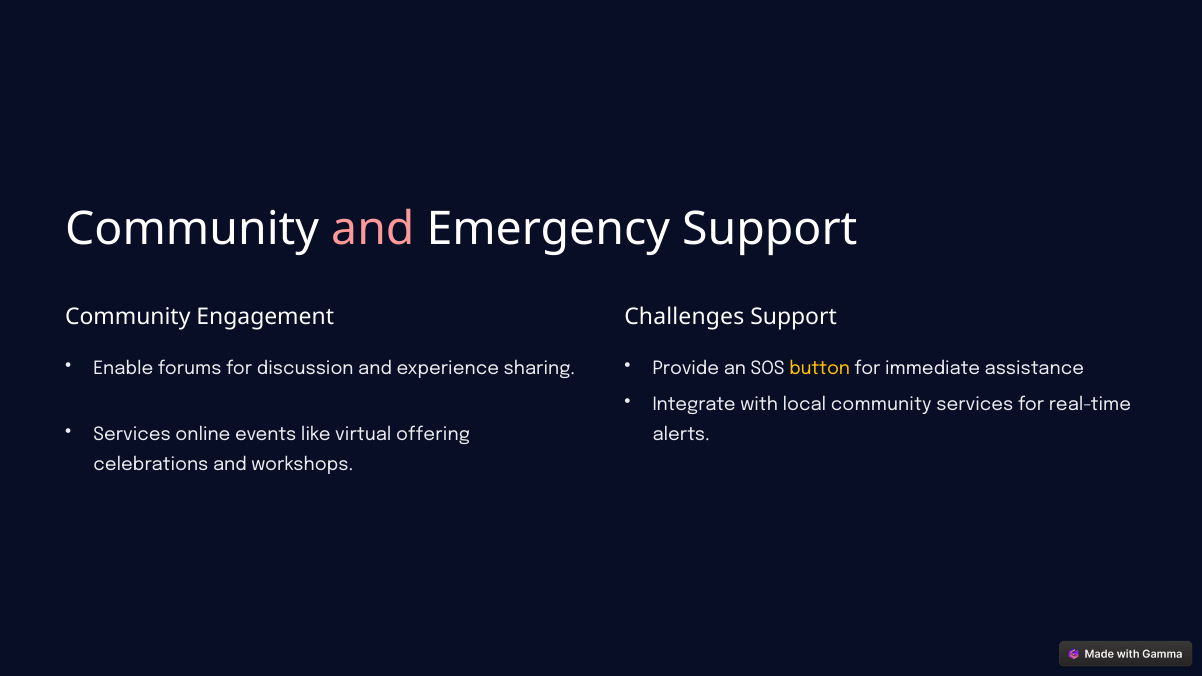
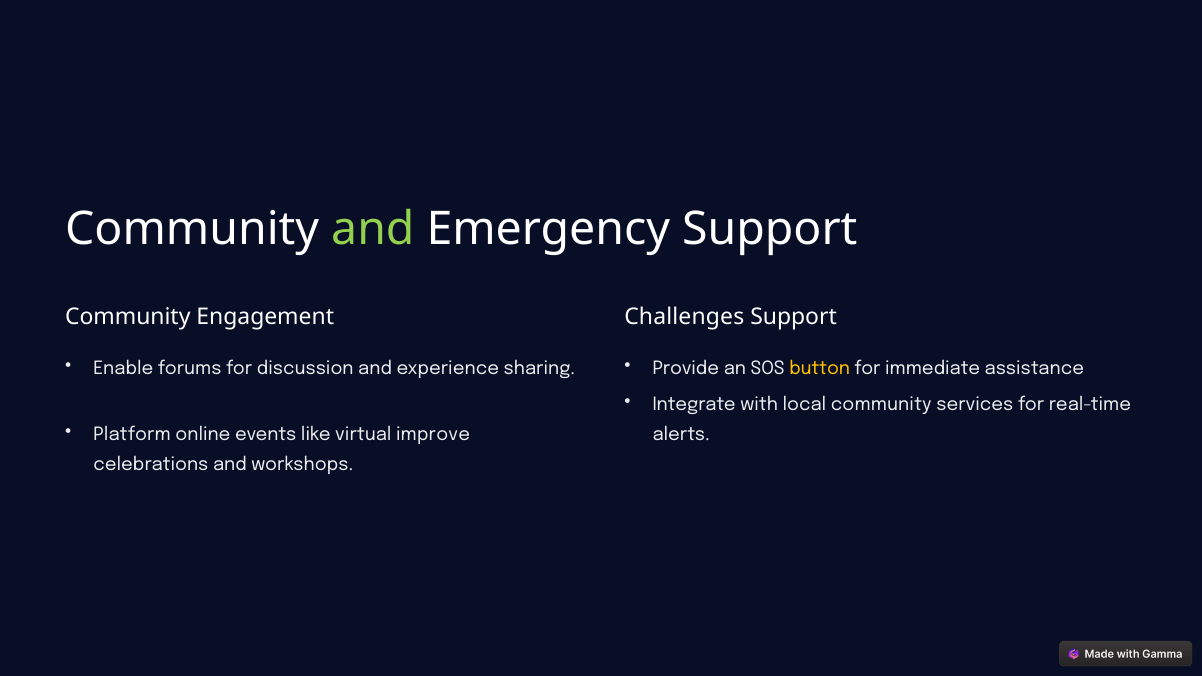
and at (373, 229) colour: pink -> light green
Services at (132, 434): Services -> Platform
offering: offering -> improve
